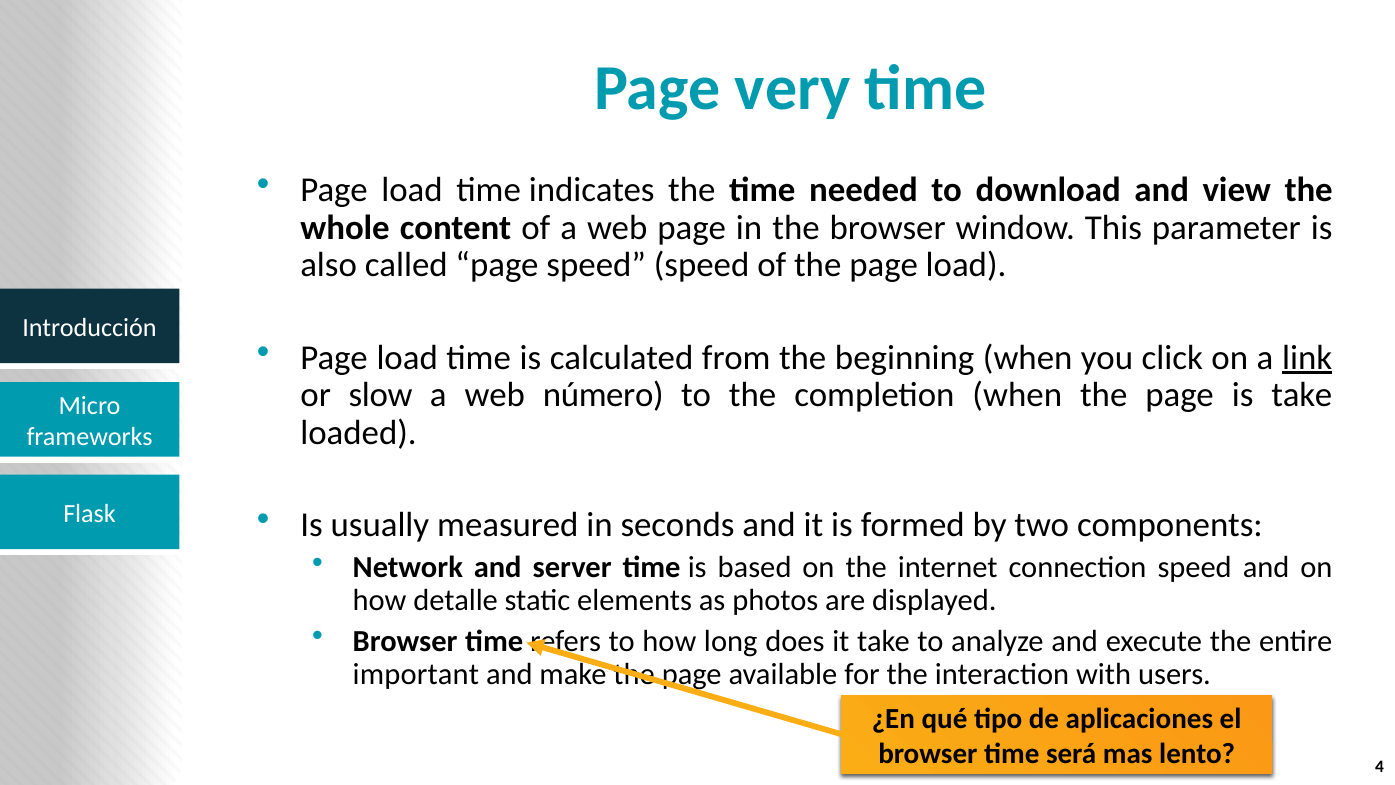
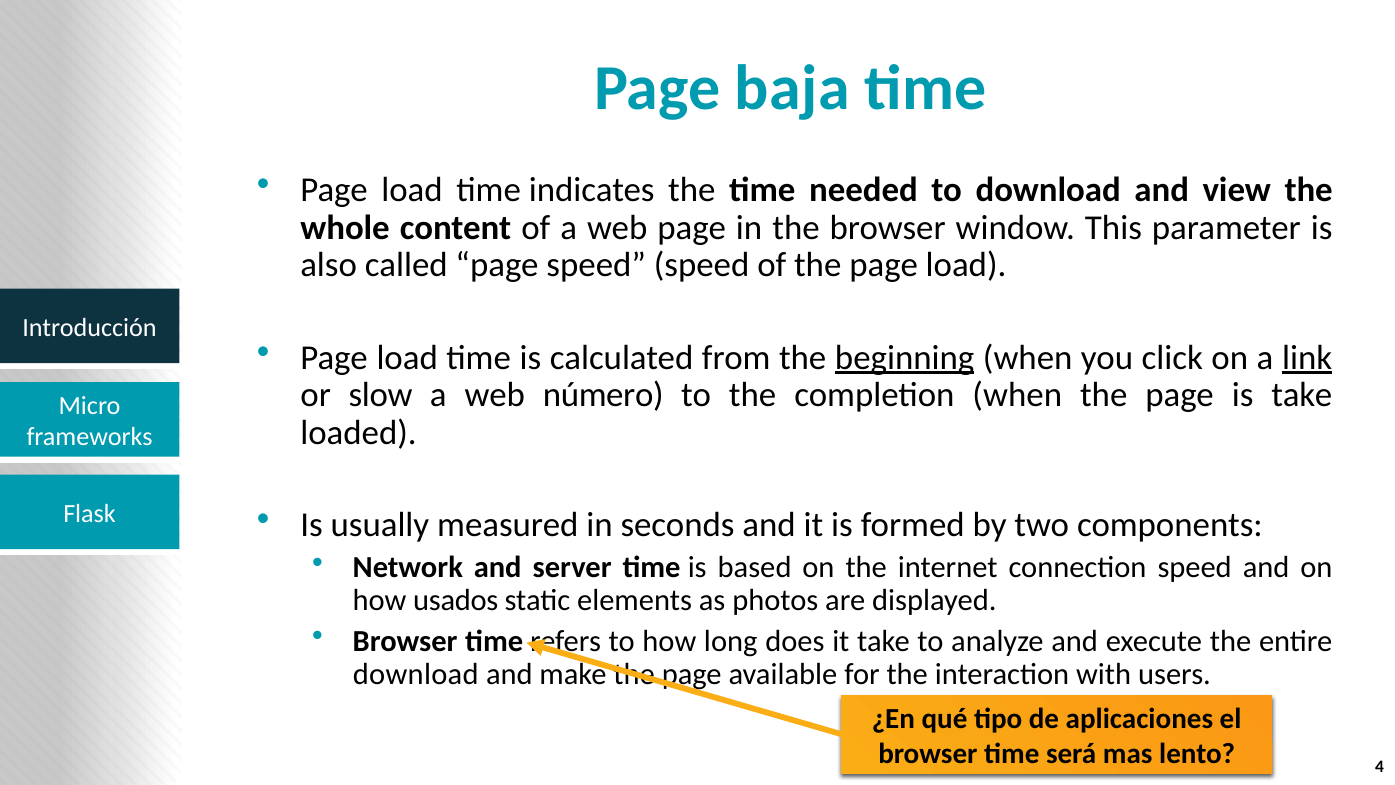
very: very -> baja
beginning underline: none -> present
detalle: detalle -> usados
important at (416, 674): important -> download
